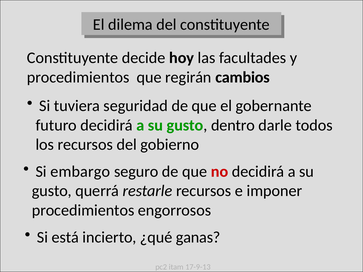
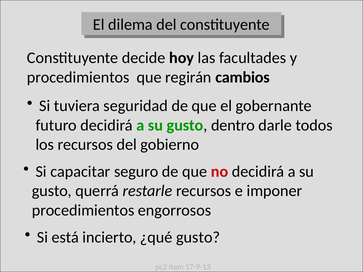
embargo: embargo -> capacitar
¿qué ganas: ganas -> gusto
